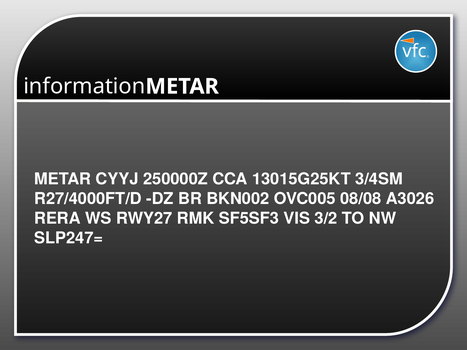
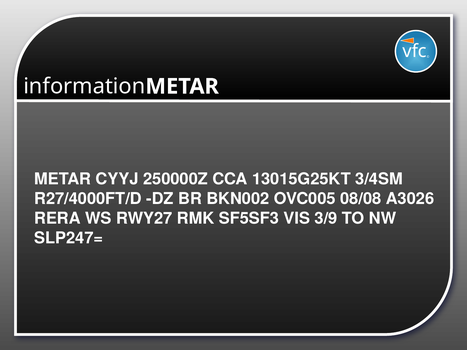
3/2: 3/2 -> 3/9
